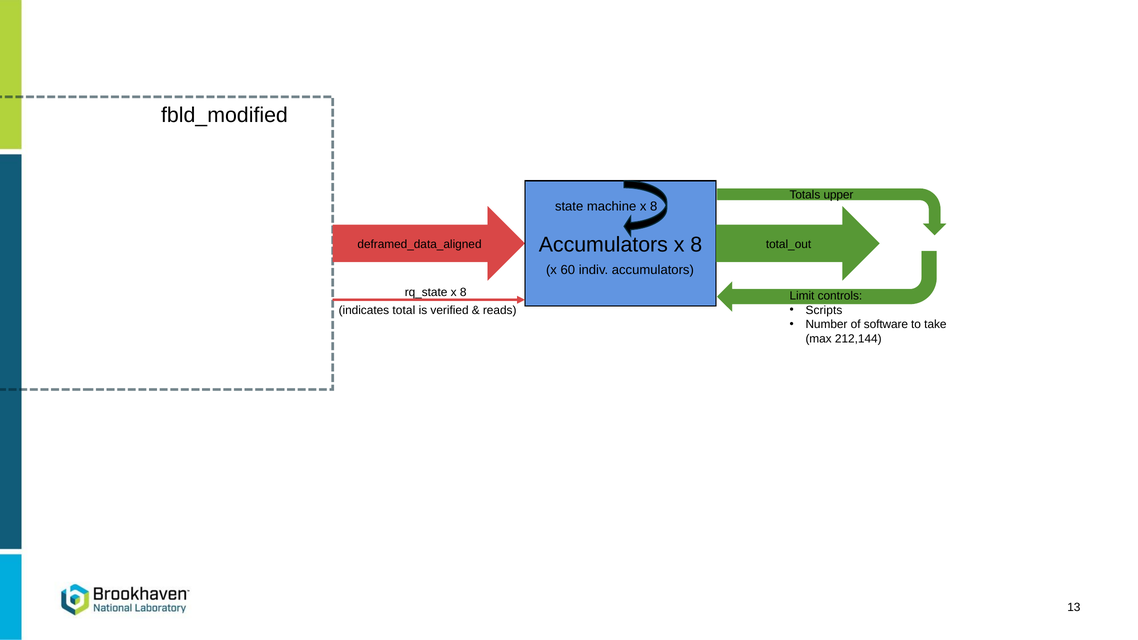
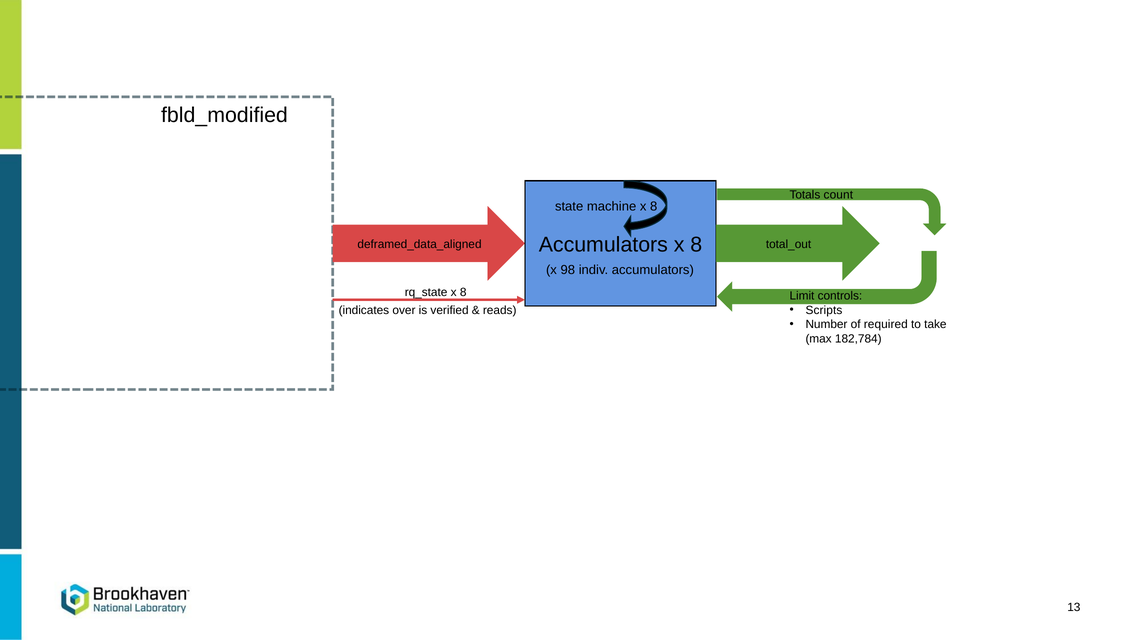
upper: upper -> count
60: 60 -> 98
total: total -> over
software: software -> required
212,144: 212,144 -> 182,784
